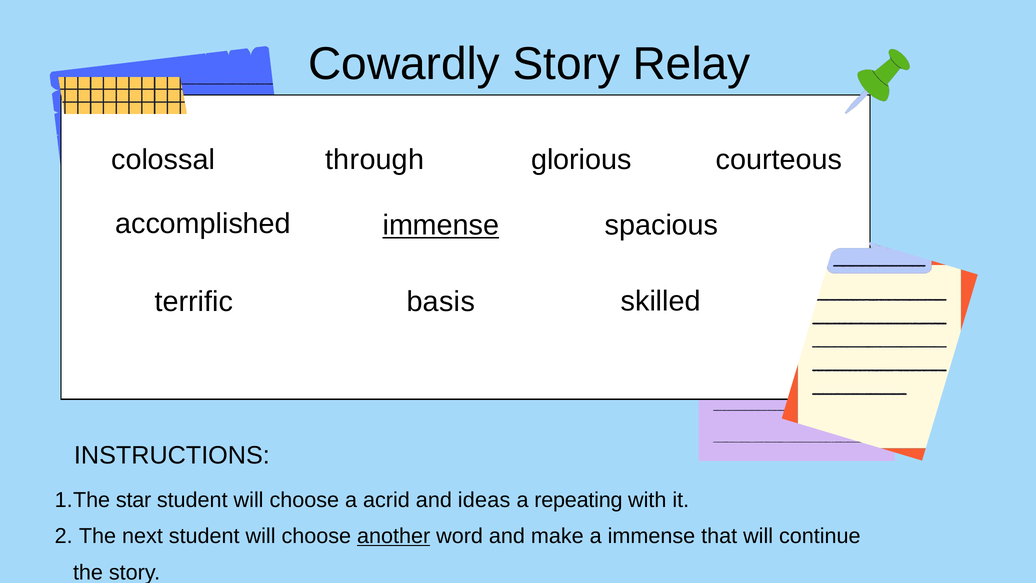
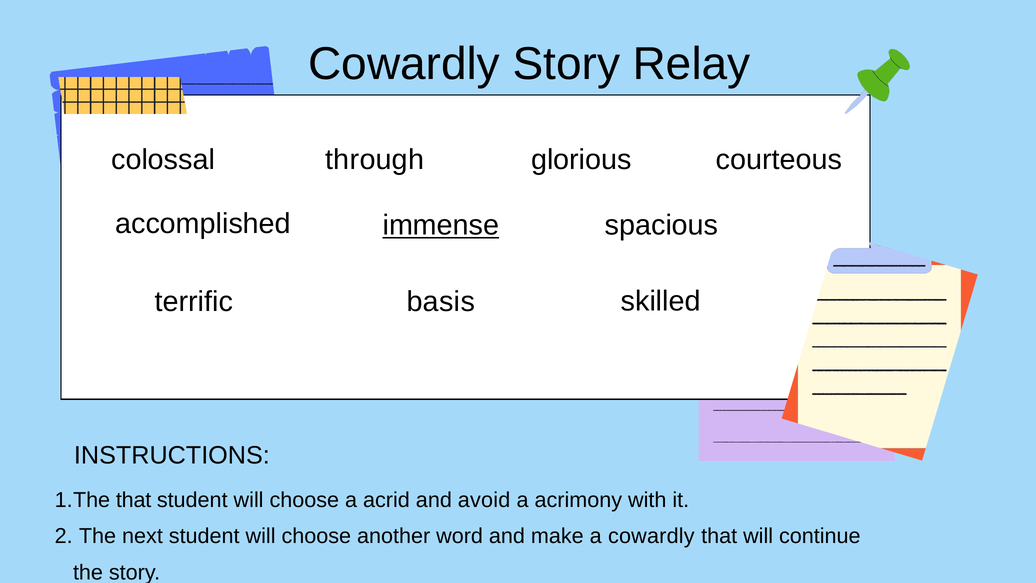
star at (134, 500): star -> that
ideas: ideas -> avoid
repeating: repeating -> acrimony
another underline: present -> none
a immense: immense -> cowardly
